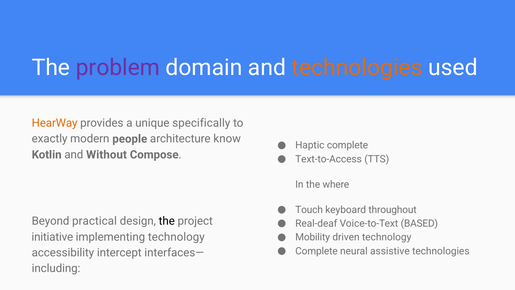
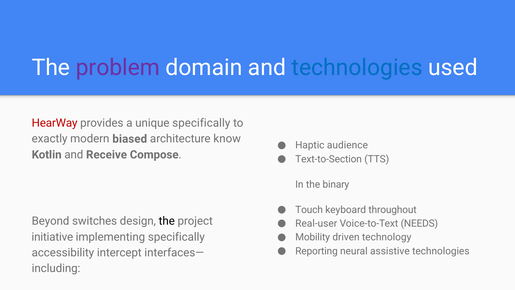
technologies at (357, 68) colour: orange -> blue
HearWay colour: orange -> red
people: people -> biased
Haptic complete: complete -> audience
Without: Without -> Receive
Text-to-Access: Text-to-Access -> Text-to-Section
where: where -> binary
practical: practical -> switches
Real-deaf: Real-deaf -> Real-user
BASED: BASED -> NEEDS
implementing technology: technology -> specifically
Complete at (317, 251): Complete -> Reporting
